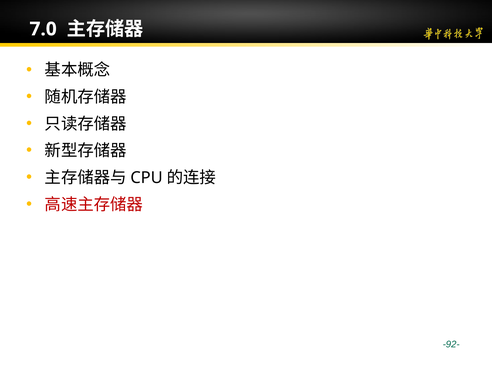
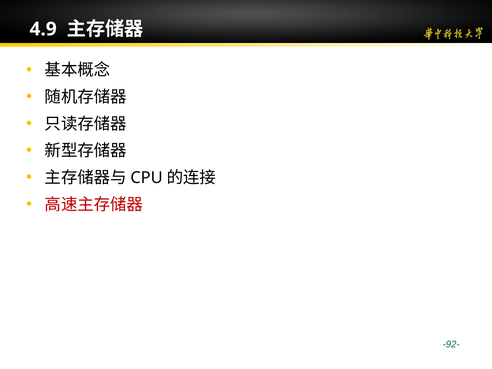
7.0: 7.0 -> 4.9
